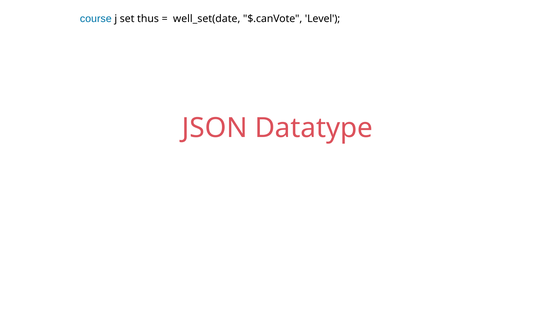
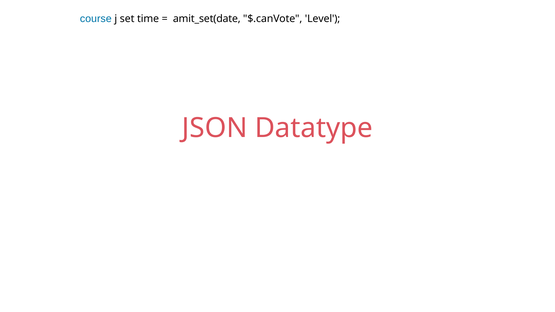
thus: thus -> time
well_set(date: well_set(date -> amit_set(date
